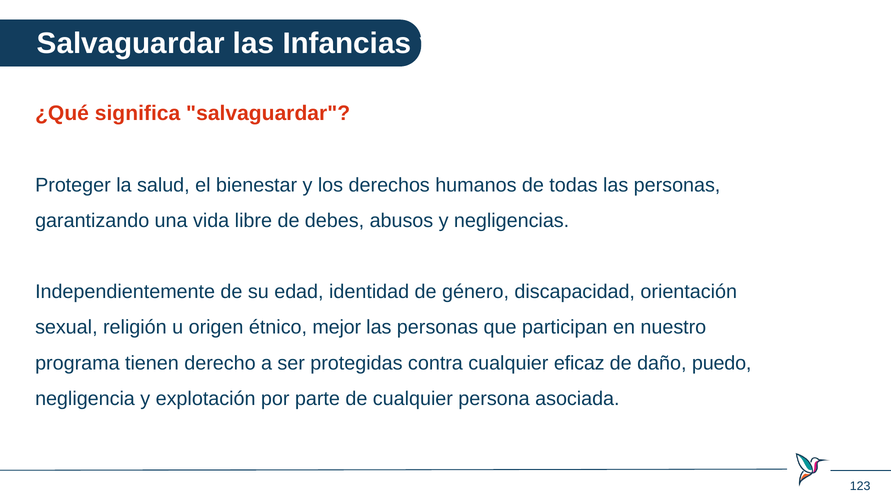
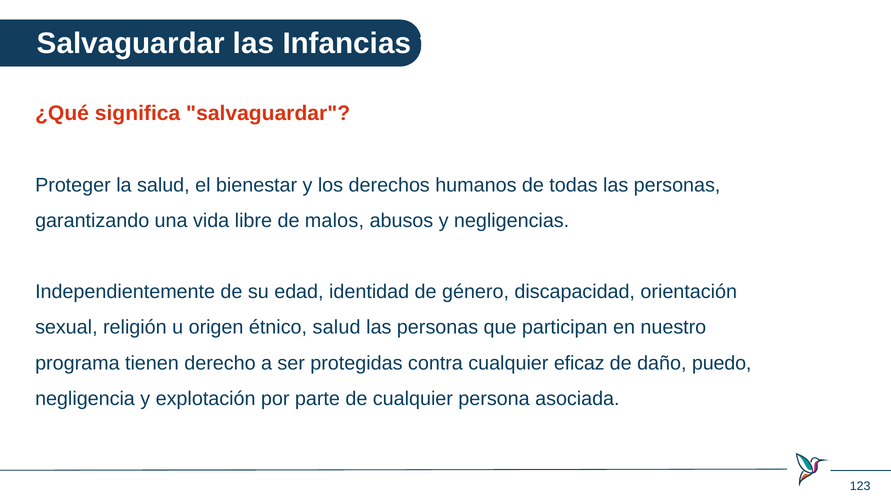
debes: debes -> malos
étnico mejor: mejor -> salud
